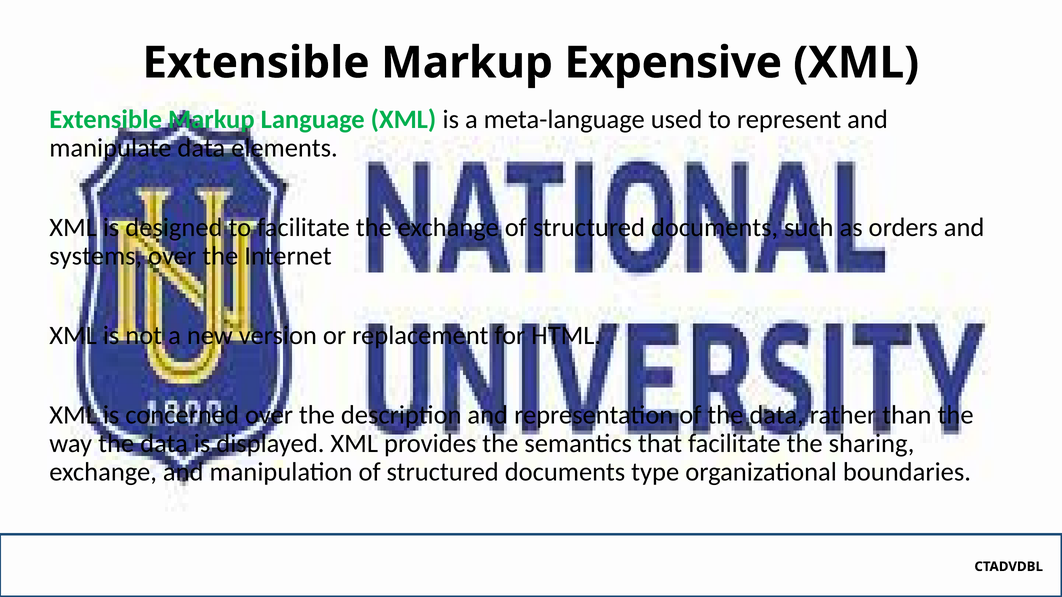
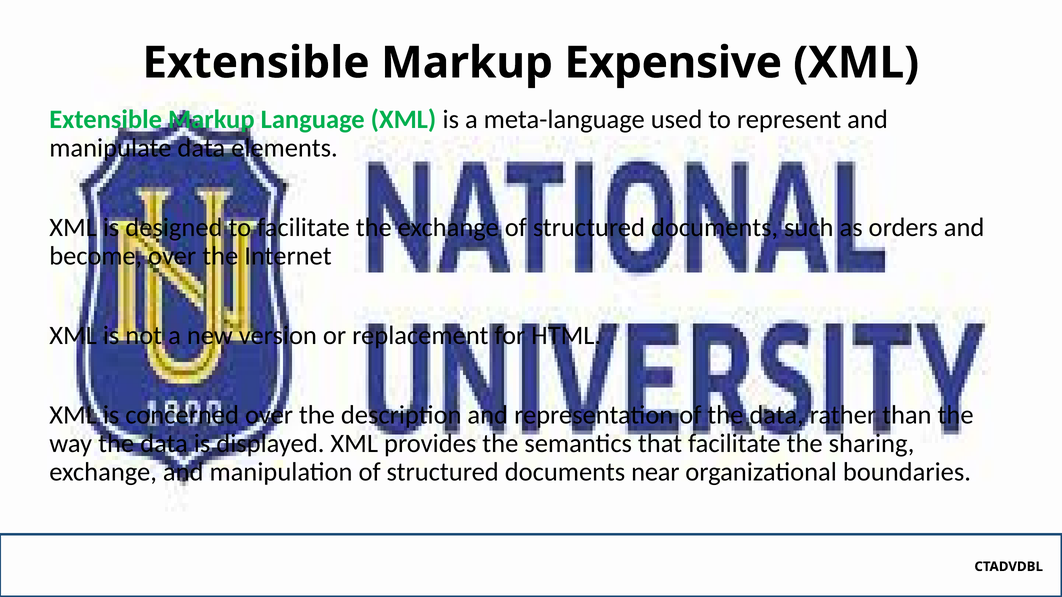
systems: systems -> become
type: type -> near
